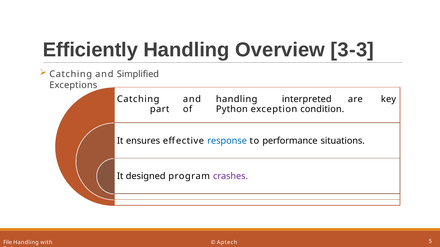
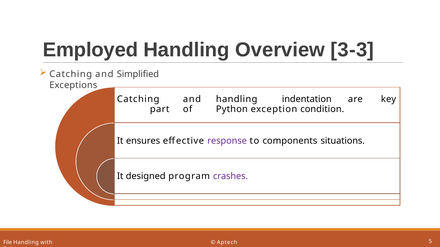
Efficiently: Efficiently -> Employed
interpreted: interpreted -> indentation
response colour: blue -> purple
performance: performance -> components
